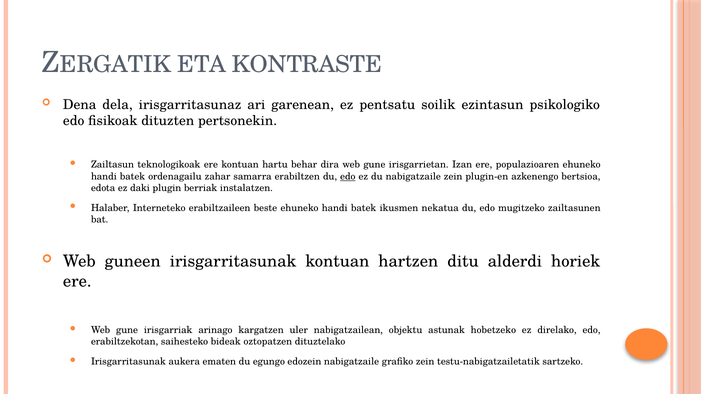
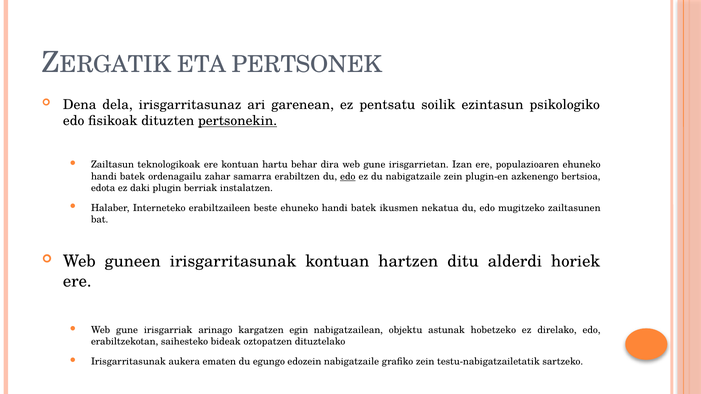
KONTRASTE: KONTRASTE -> PERTSONEK
pertsonekin underline: none -> present
uler: uler -> egin
